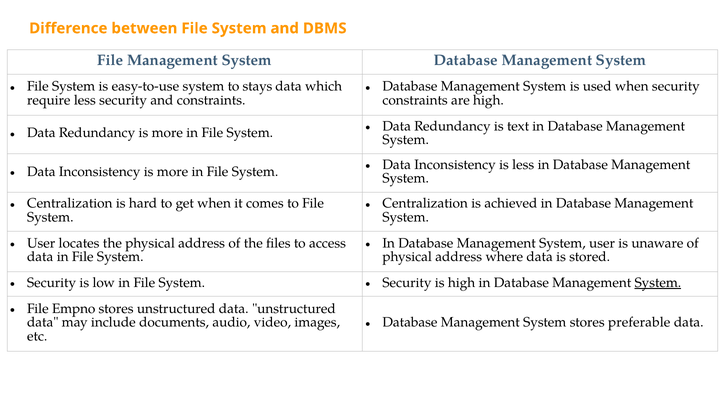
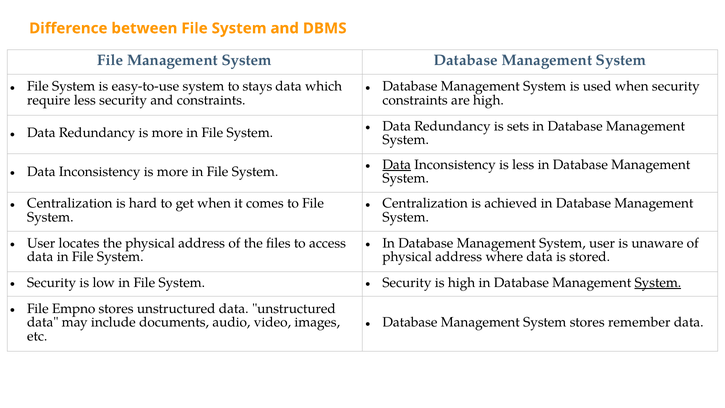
text: text -> sets
Data at (397, 165) underline: none -> present
preferable: preferable -> remember
